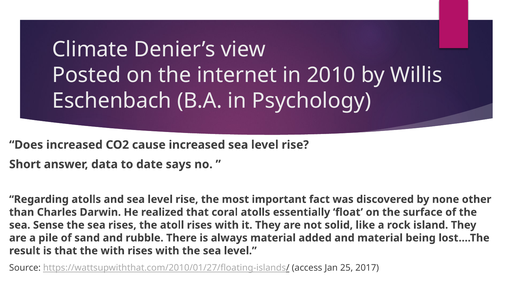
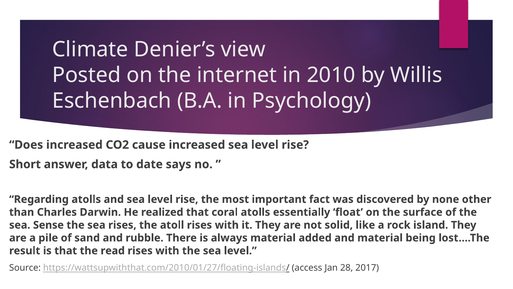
the with: with -> read
25: 25 -> 28
